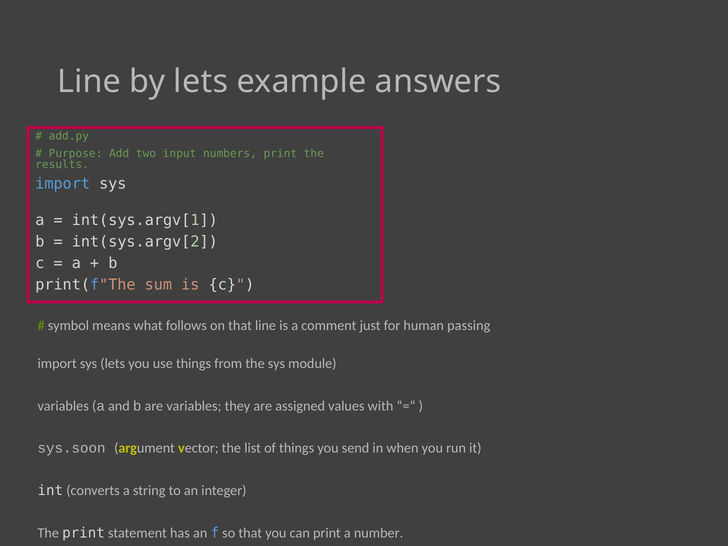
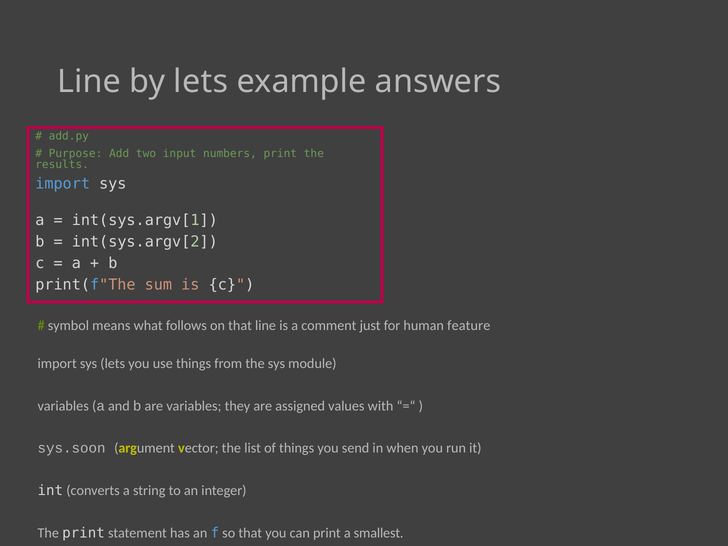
passing: passing -> feature
number: number -> smallest
